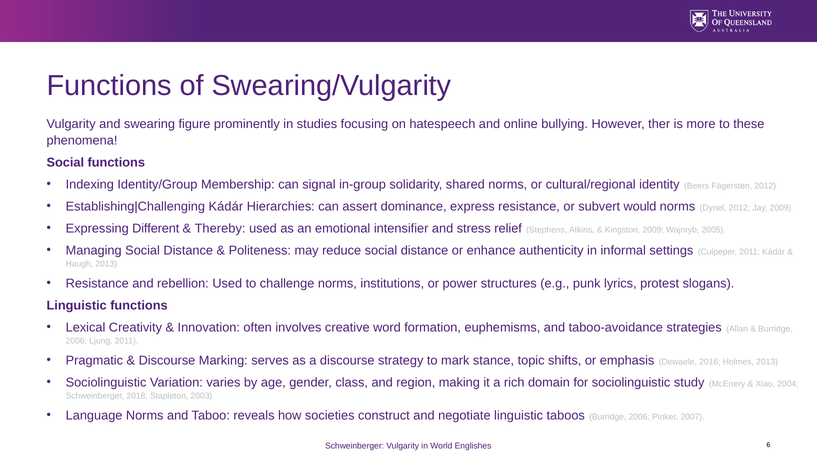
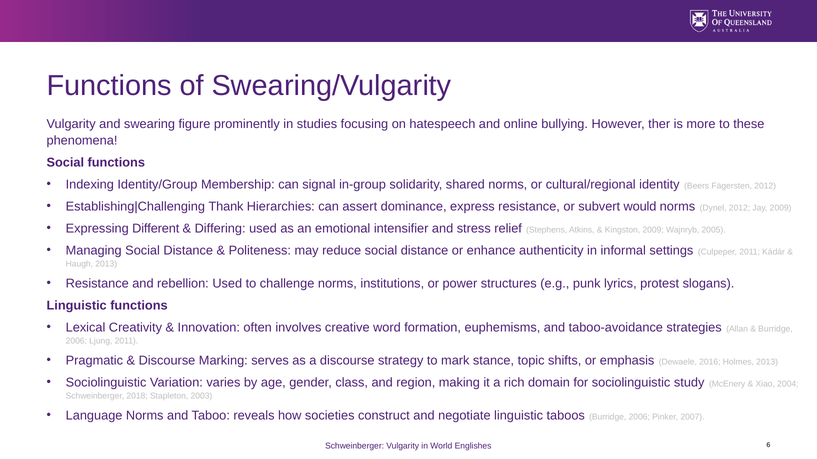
Kádár at (226, 207): Kádár -> Thank
Thereby: Thereby -> Differing
